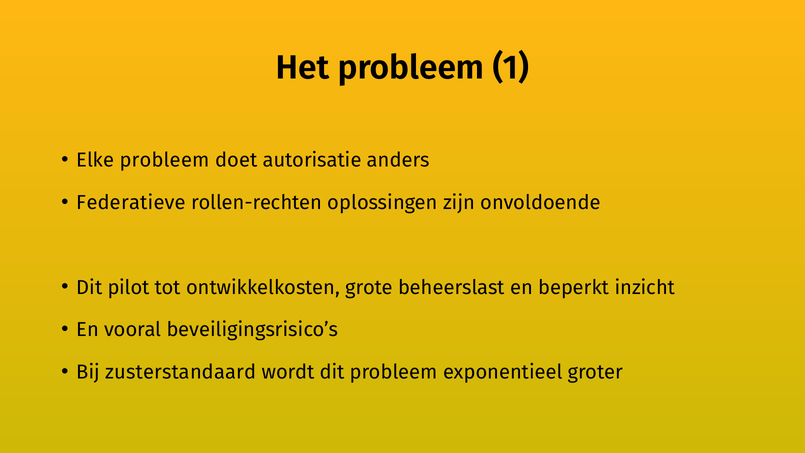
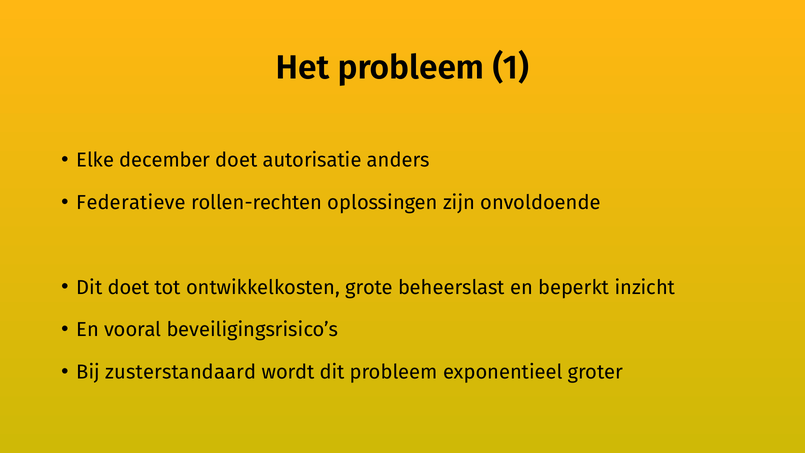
Elke probleem: probleem -> december
Dit pilot: pilot -> doet
